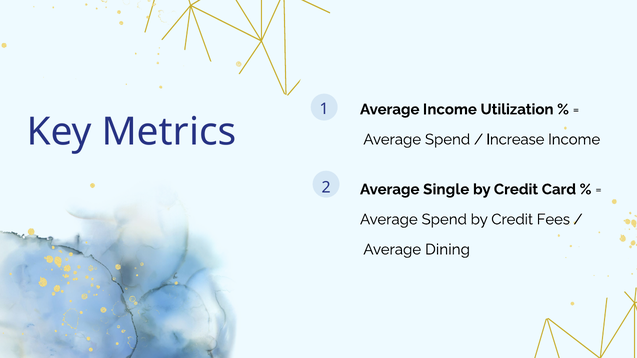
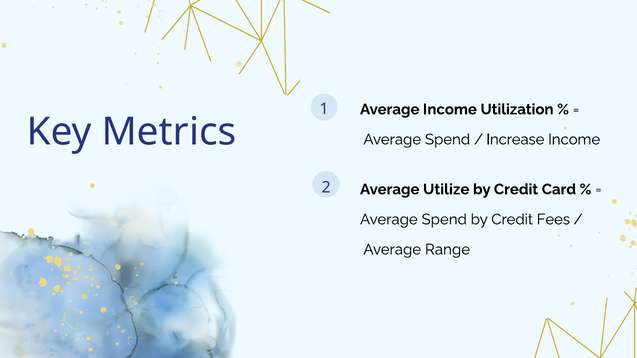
Single: Single -> Utilize
Dining: Dining -> Range
